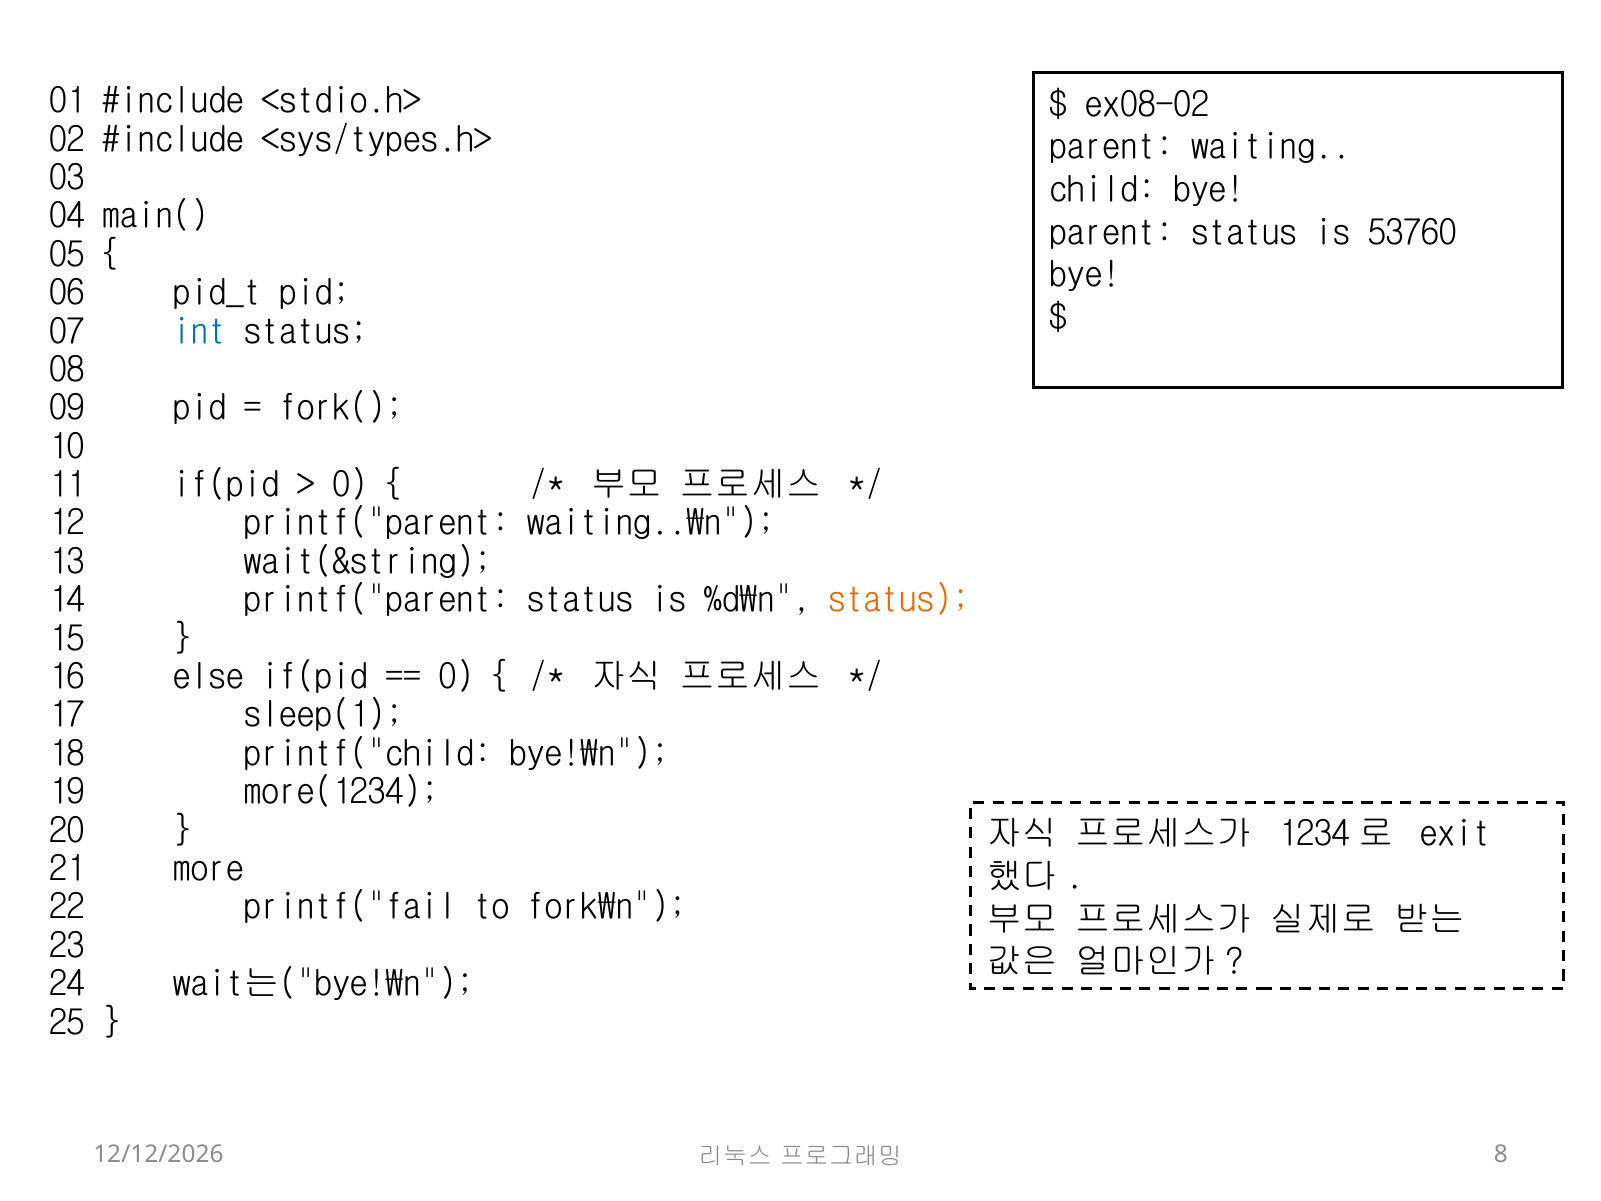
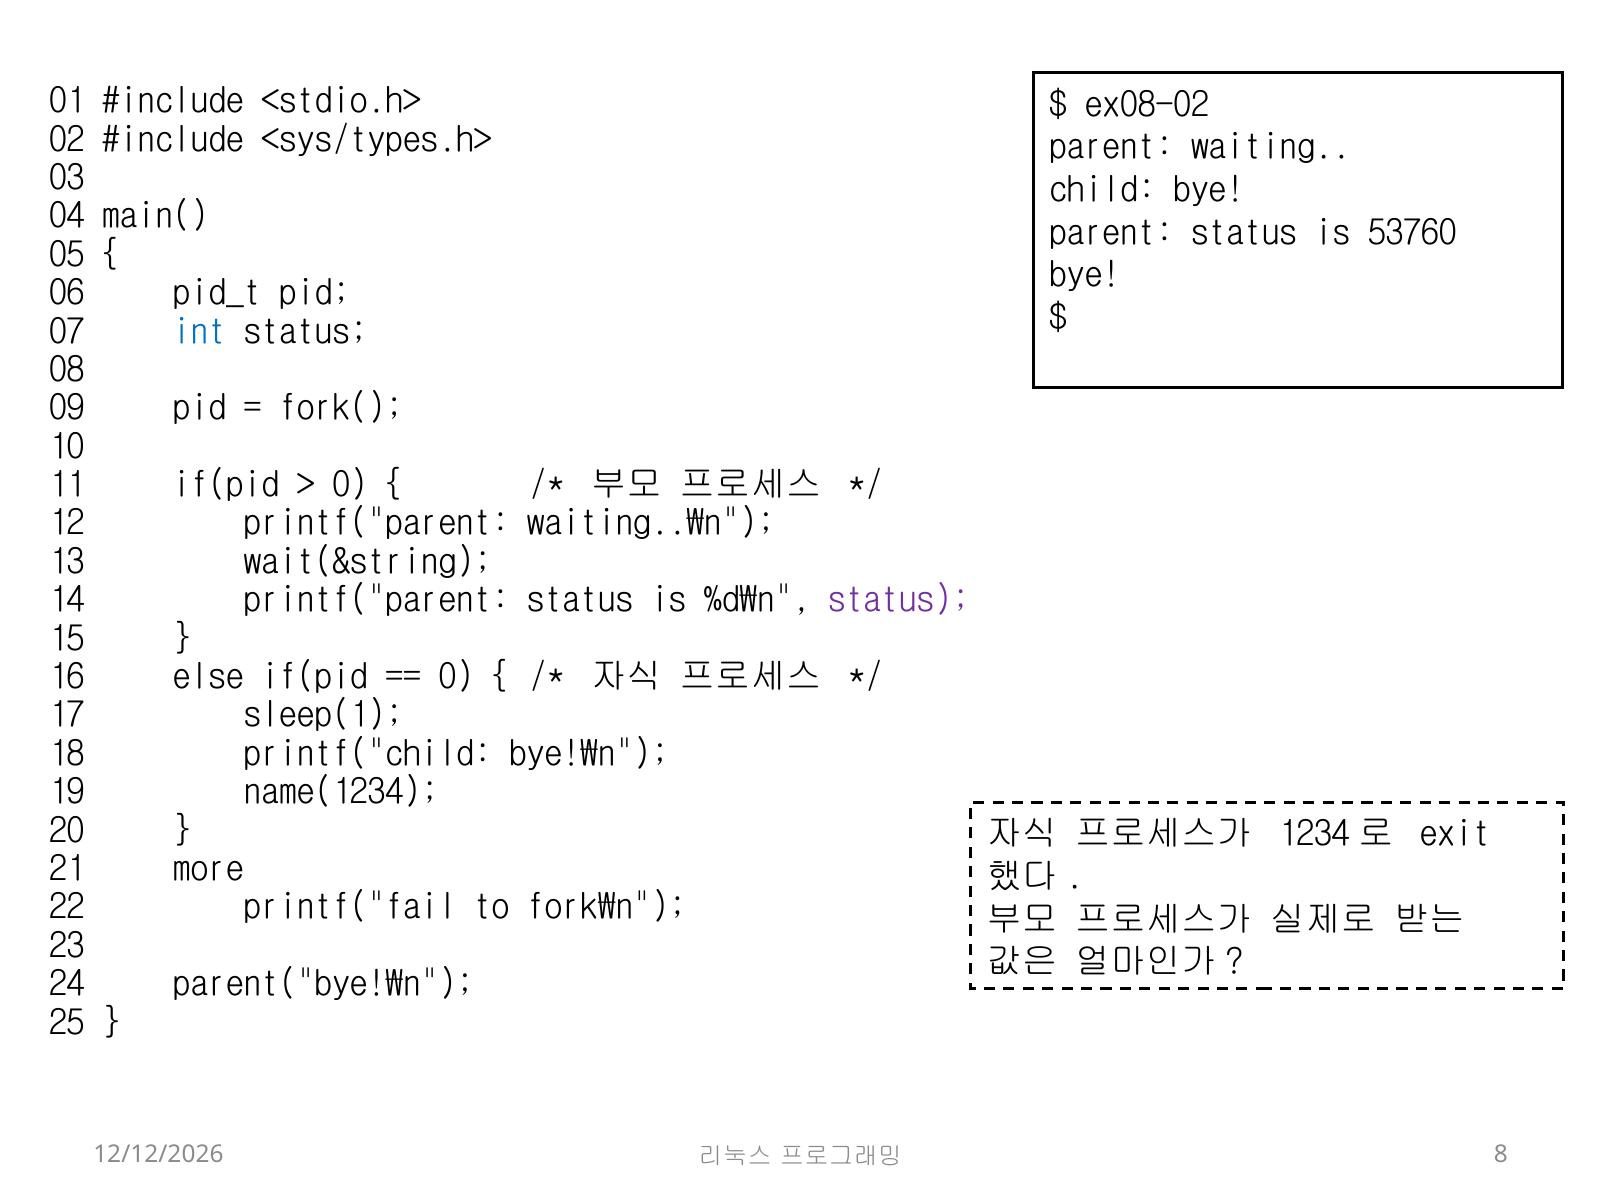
status at (899, 600) colour: orange -> purple
more(1234: more(1234 -> name(1234
wait는("bye!\n: wait는("bye!\n -> parent("bye!\n
